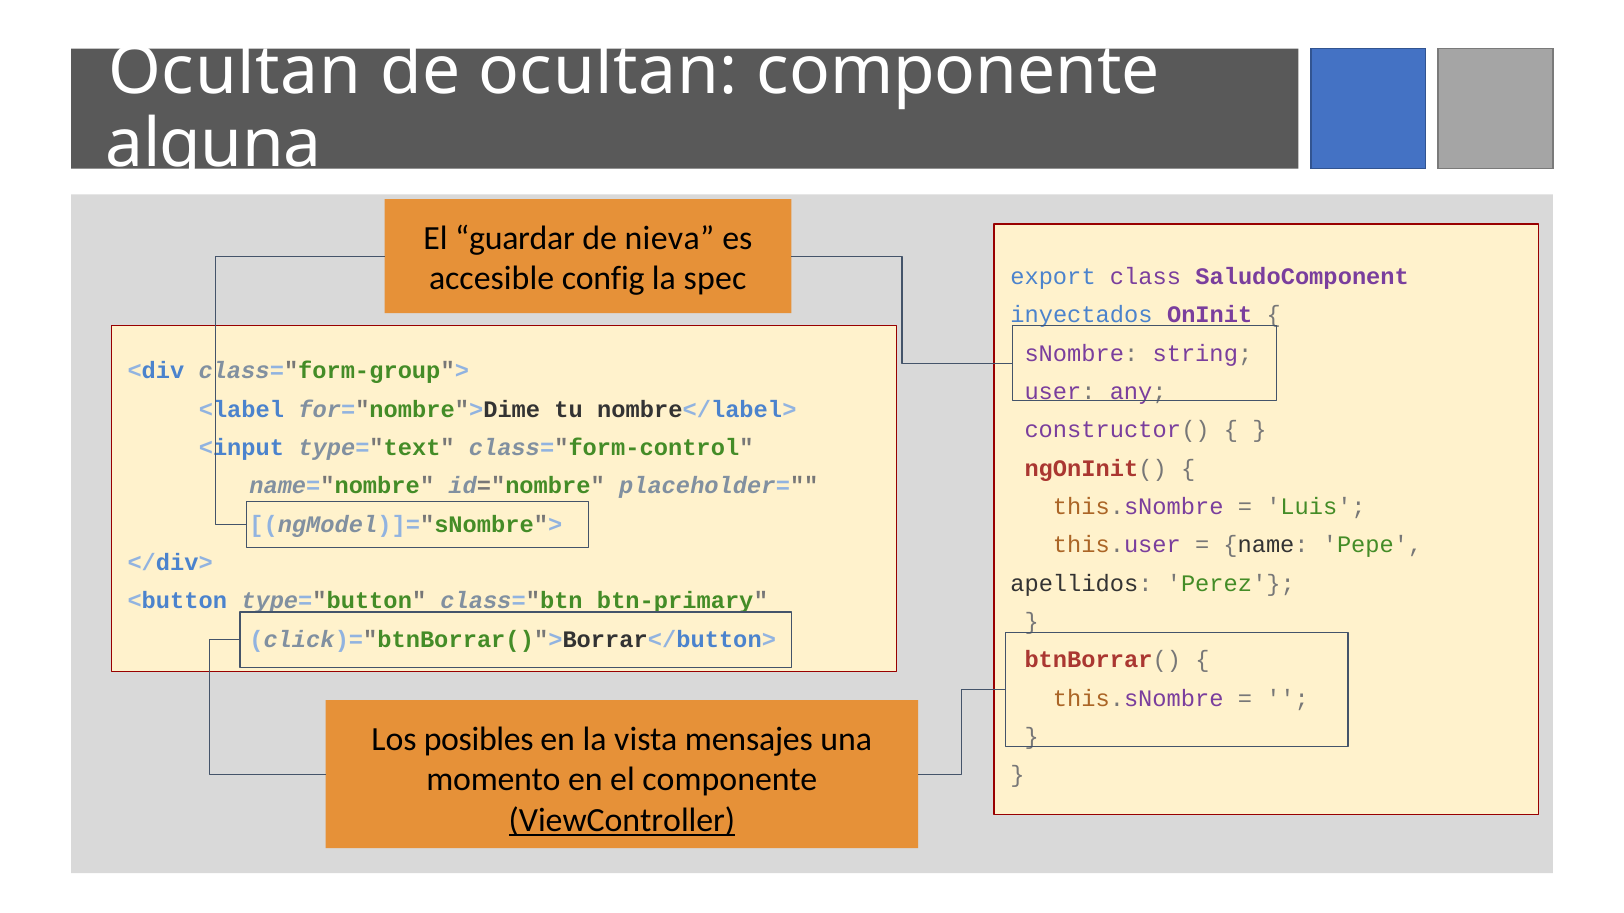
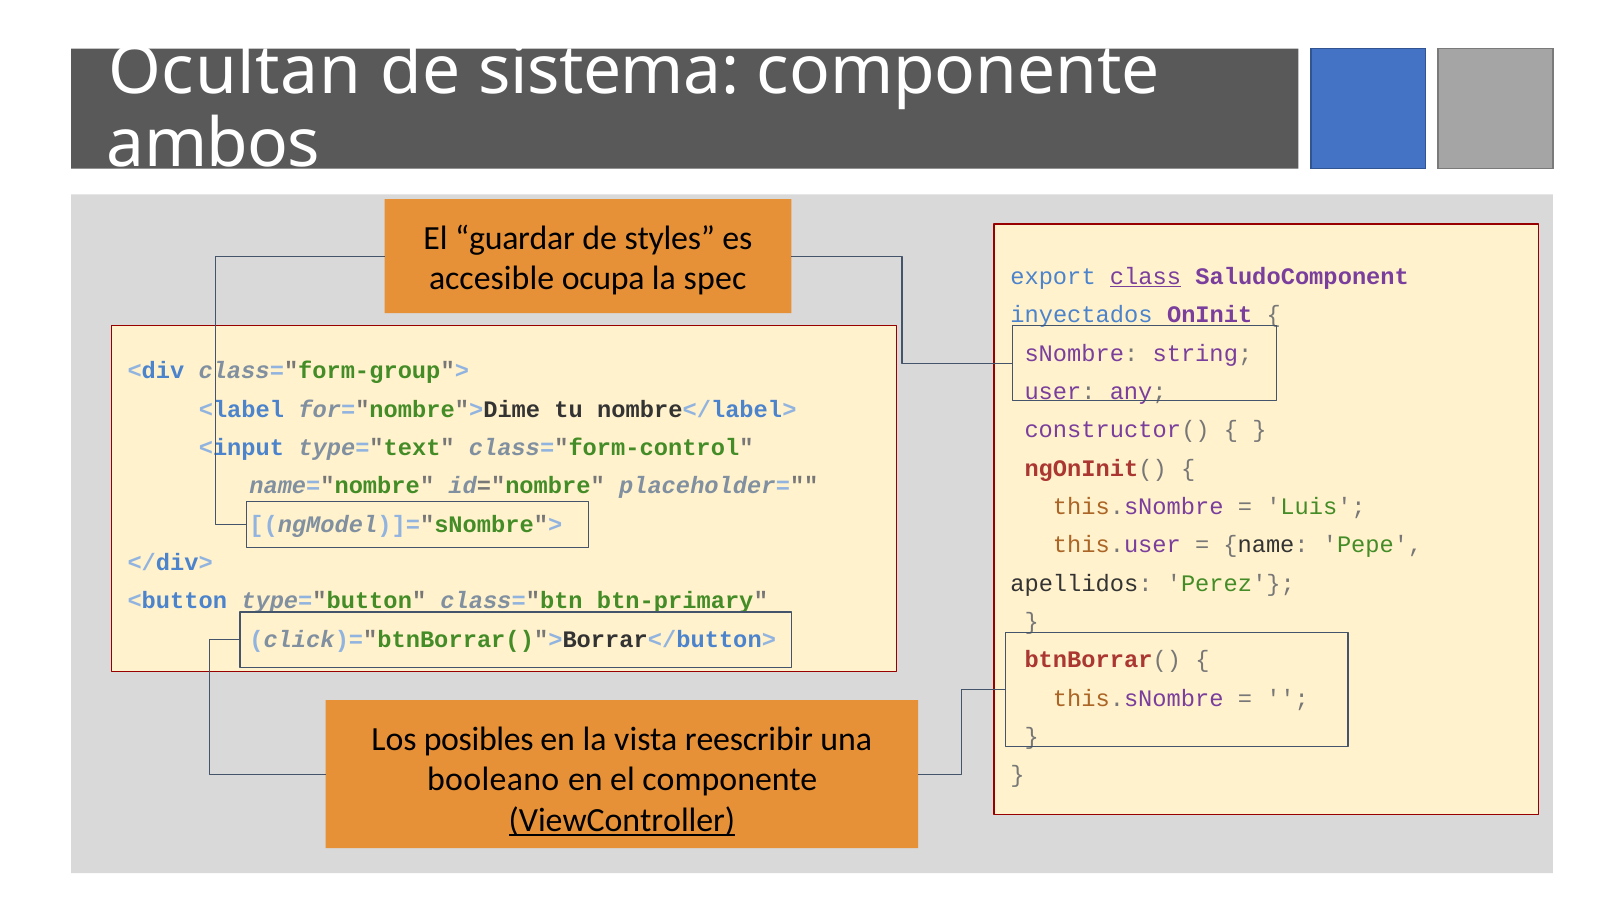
de ocultan: ocultan -> sistema
alguna: alguna -> ambos
nieva: nieva -> styles
config: config -> ocupa
class underline: none -> present
mensajes: mensajes -> reescribir
momento: momento -> booleano
